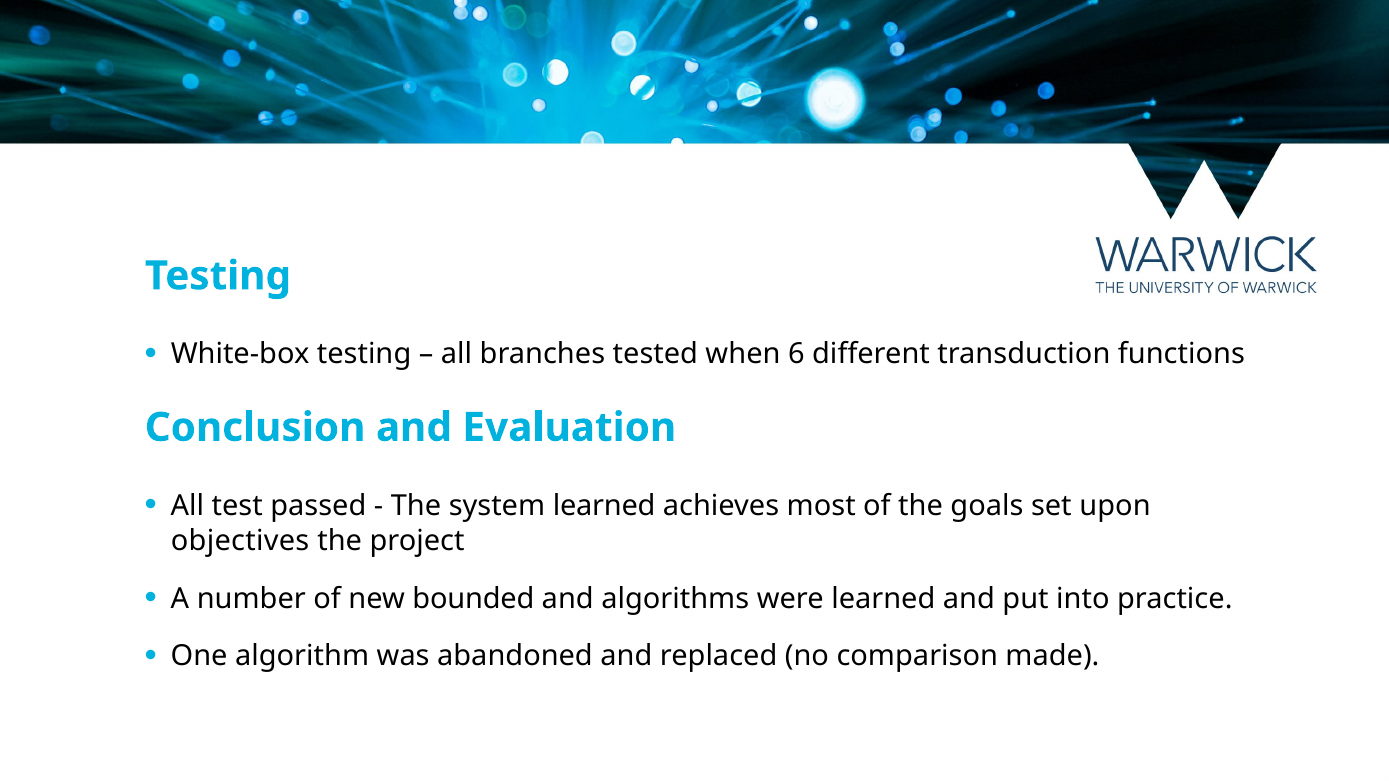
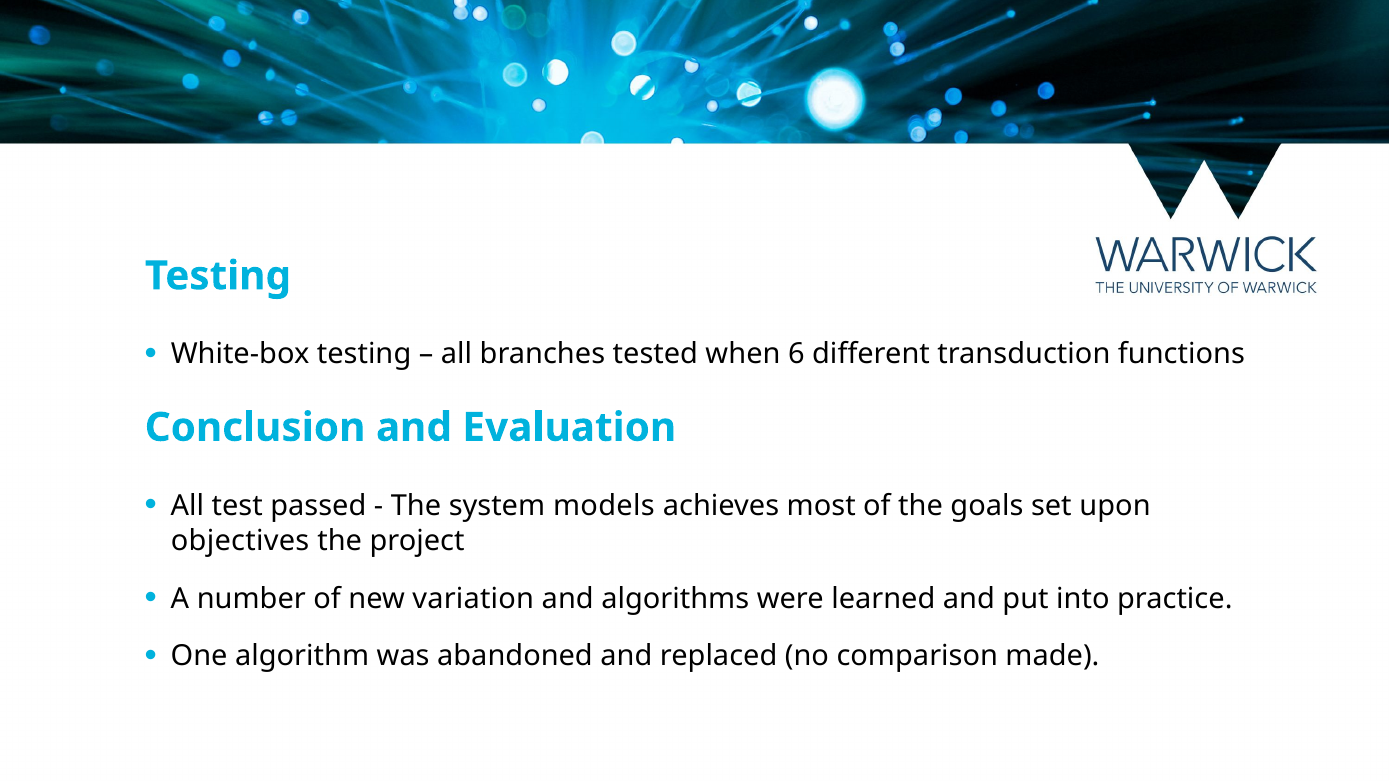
system learned: learned -> models
bounded: bounded -> variation
